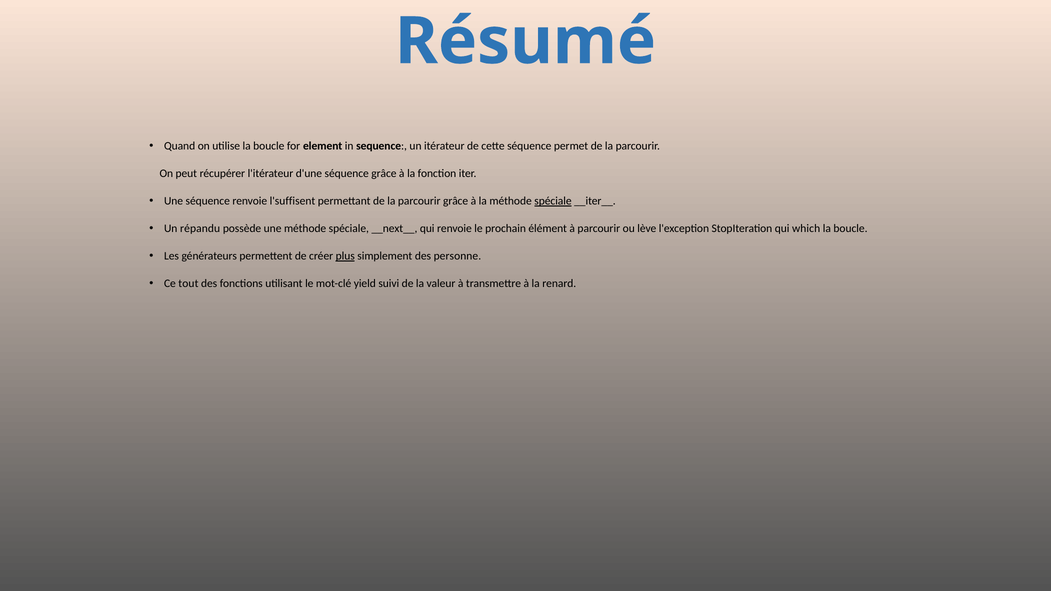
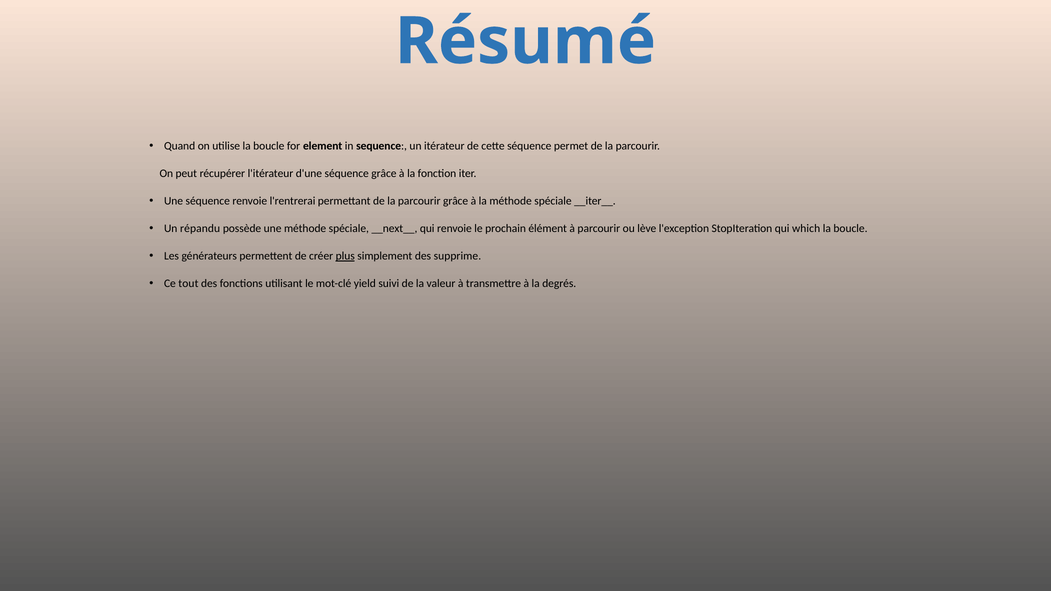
l'suffisent: l'suffisent -> l'rentrerai
spéciale at (553, 201) underline: present -> none
personne: personne -> supprime
renard: renard -> degrés
